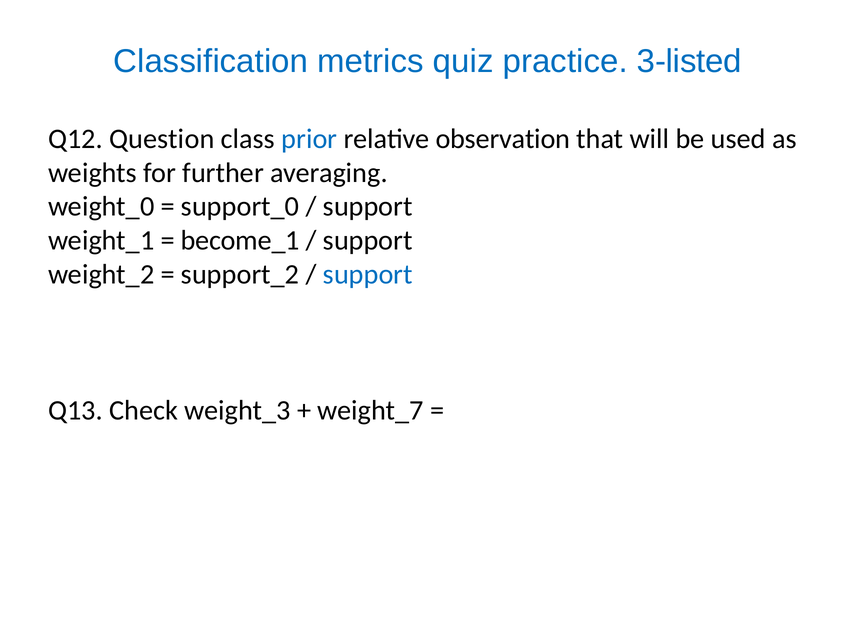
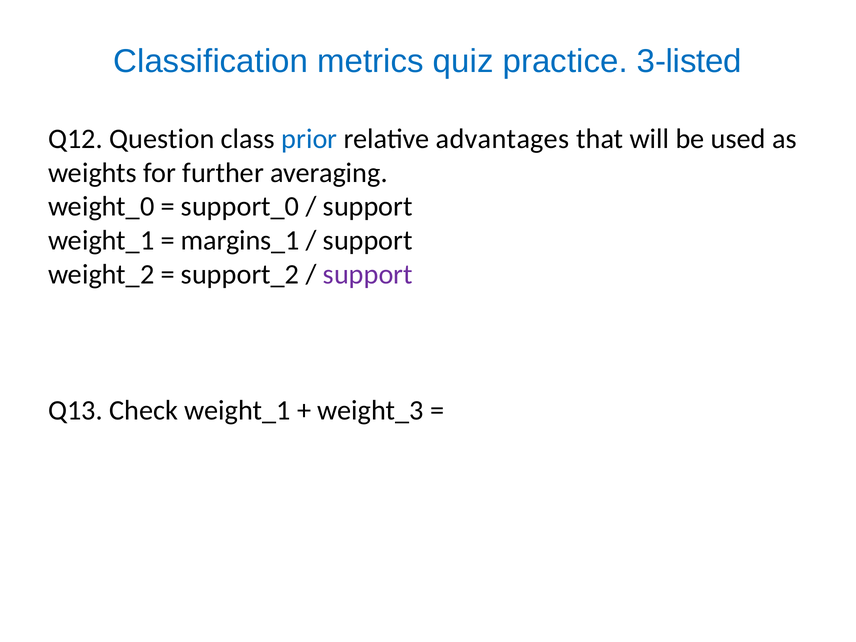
observation: observation -> advantages
become_1: become_1 -> margins_1
support at (368, 275) colour: blue -> purple
Check weight_3: weight_3 -> weight_1
weight_7: weight_7 -> weight_3
